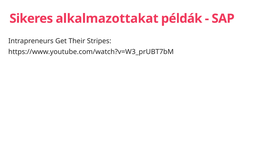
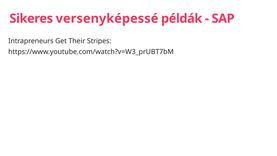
alkalmazottakat: alkalmazottakat -> versenyképessé
